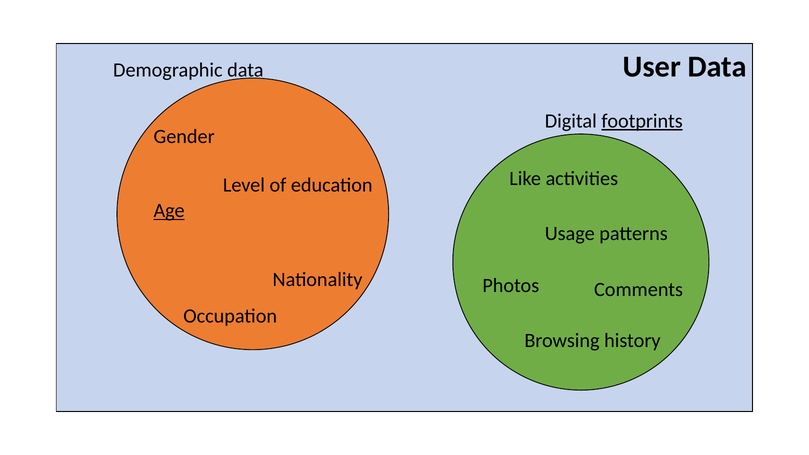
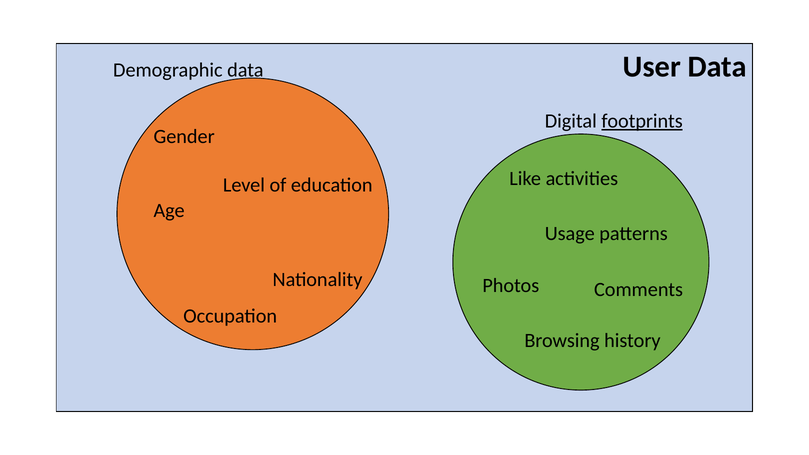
Age underline: present -> none
